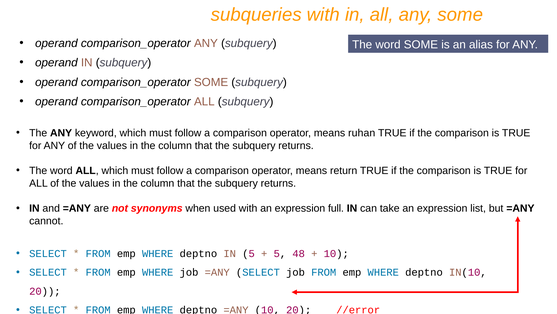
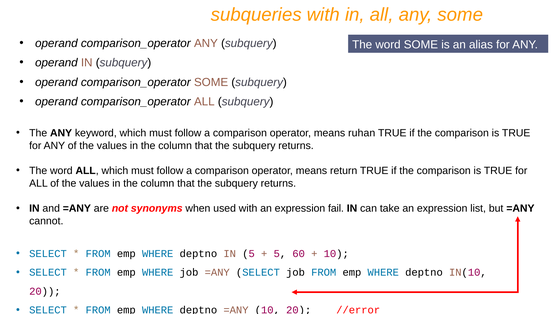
full: full -> fail
48: 48 -> 60
